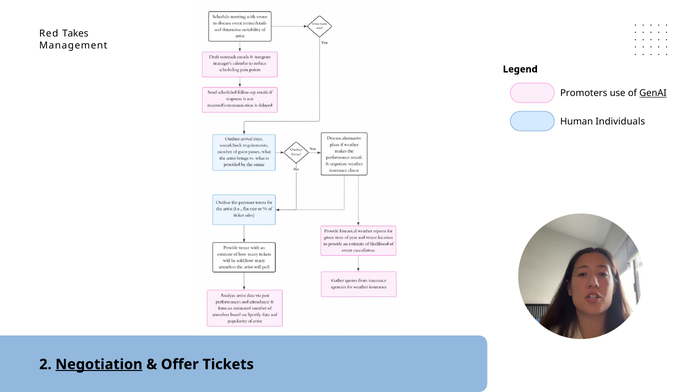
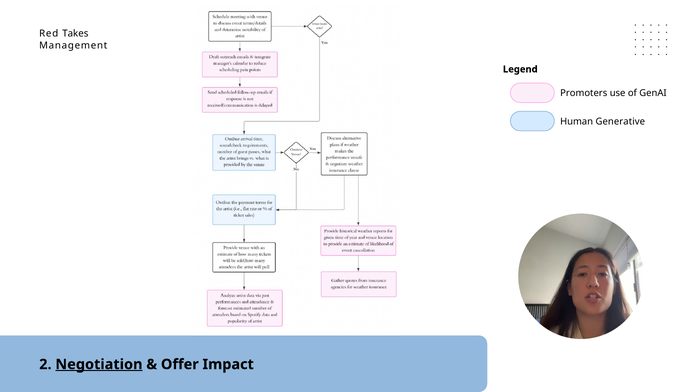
GenAI underline: present -> none
Individuals: Individuals -> Generative
Tickets: Tickets -> Impact
